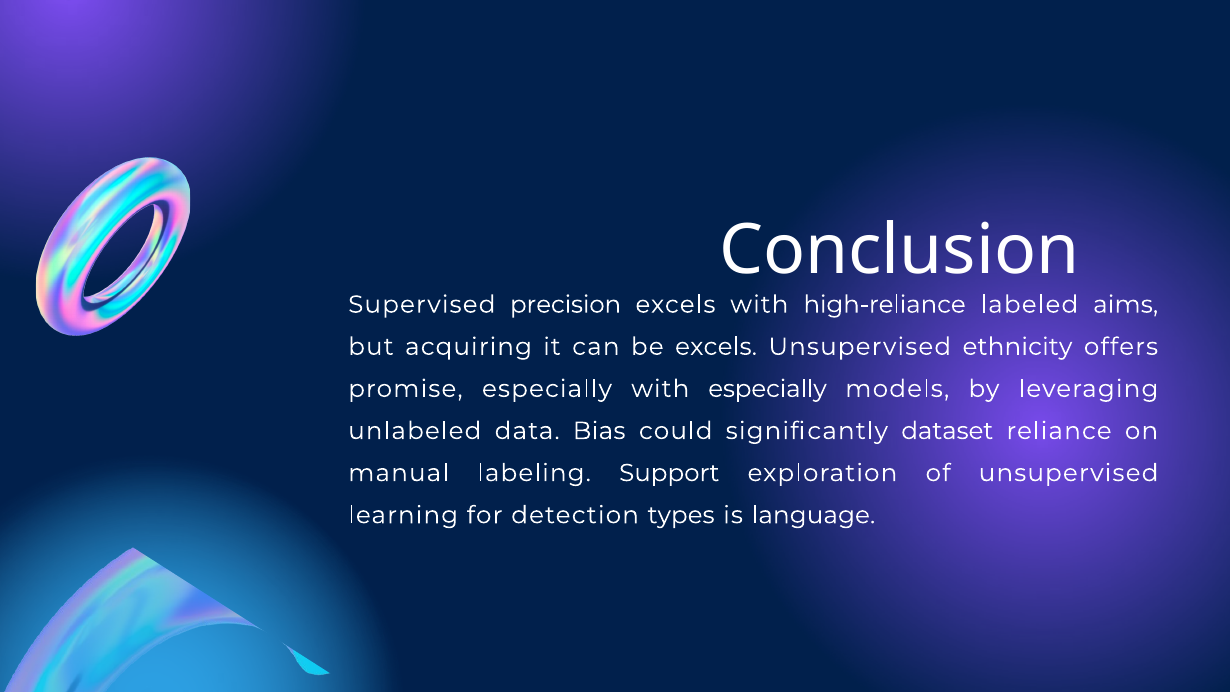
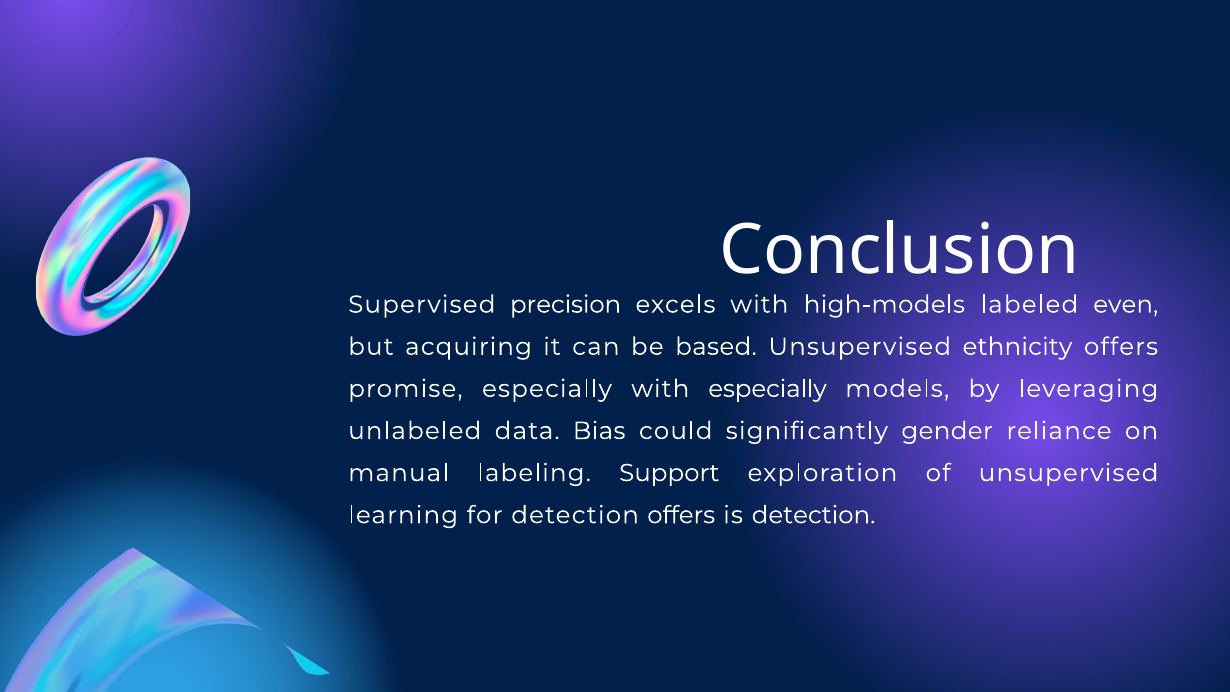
high-reliance: high-reliance -> high-models
aims: aims -> even
be excels: excels -> based
dataset: dataset -> gender
types at (681, 515): types -> offers
is language: language -> detection
